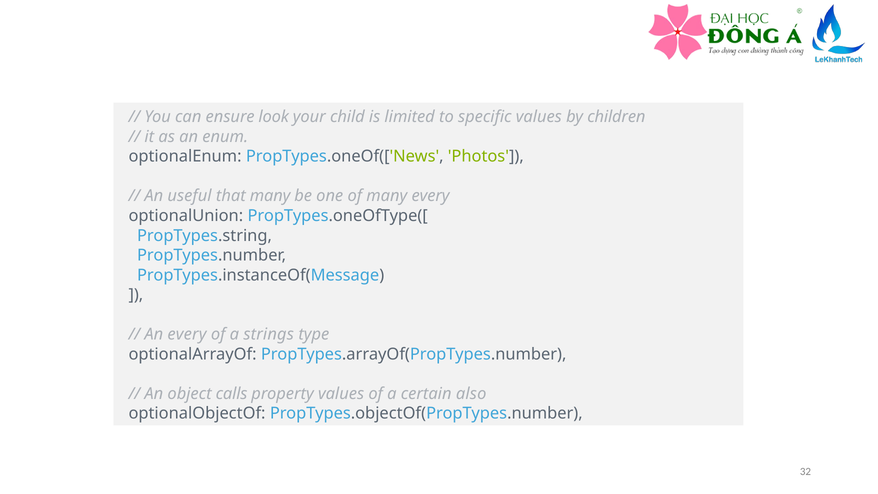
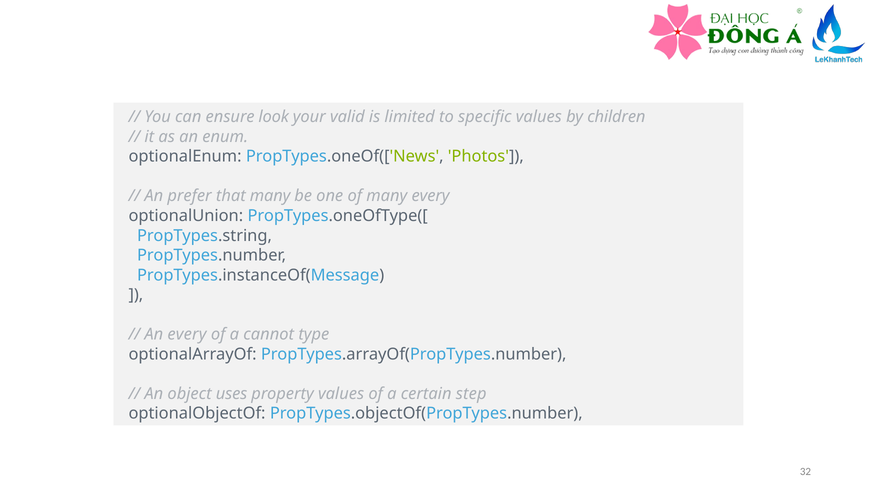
child: child -> valid
useful: useful -> prefer
strings: strings -> cannot
calls: calls -> uses
also: also -> step
